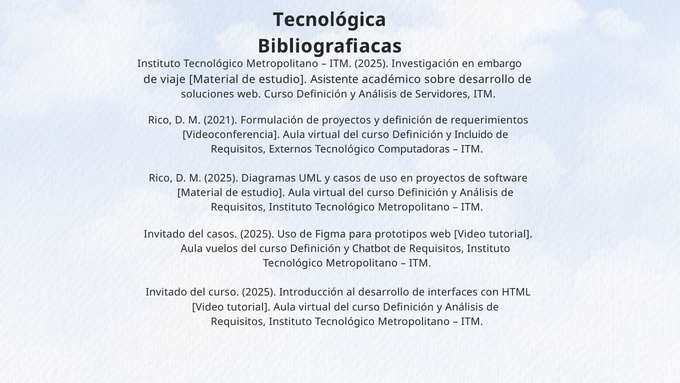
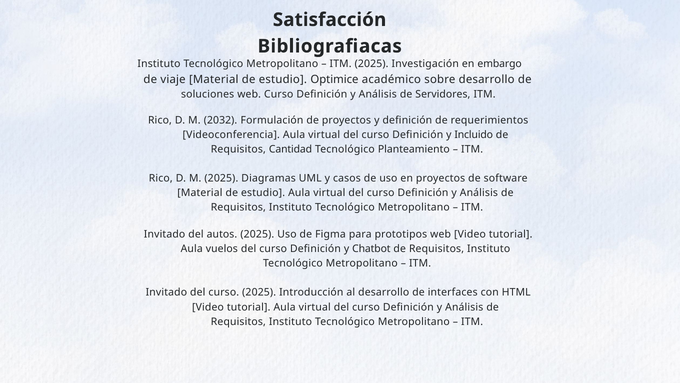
Tecnológica: Tecnológica -> Satisfacción
Asistente: Asistente -> Optimice
2021: 2021 -> 2032
Externos: Externos -> Cantidad
Computadoras: Computadoras -> Planteamiento
del casos: casos -> autos
